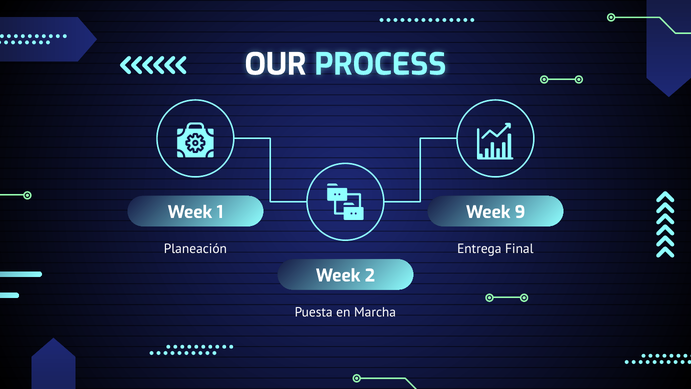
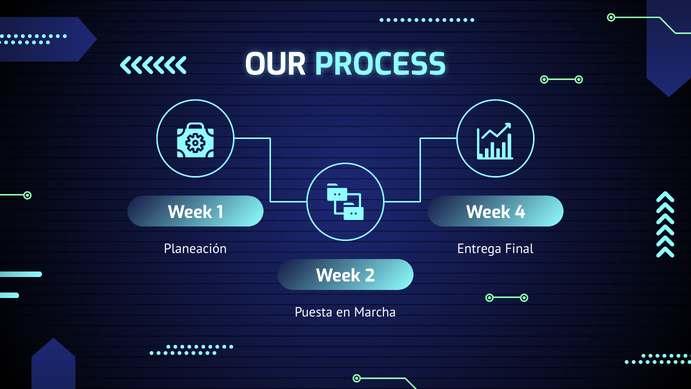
9: 9 -> 4
